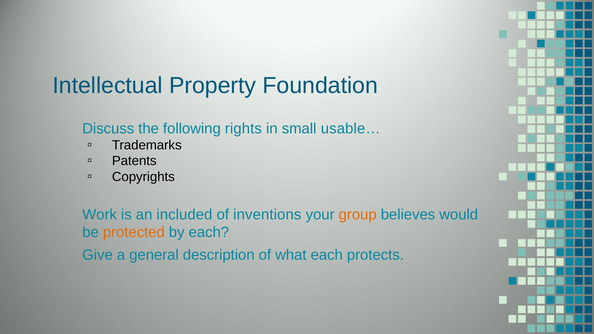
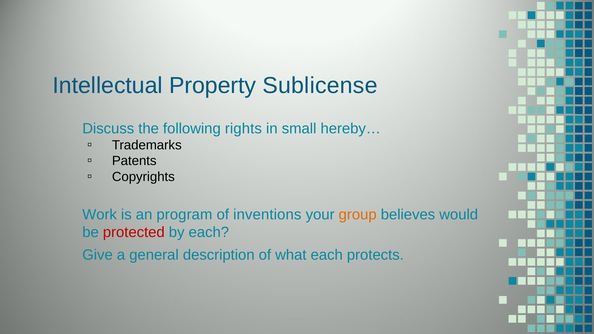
Foundation: Foundation -> Sublicense
usable…: usable… -> hereby…
included: included -> program
protected colour: orange -> red
